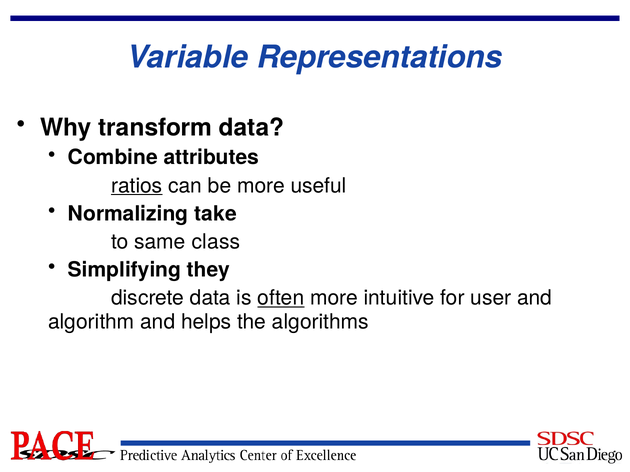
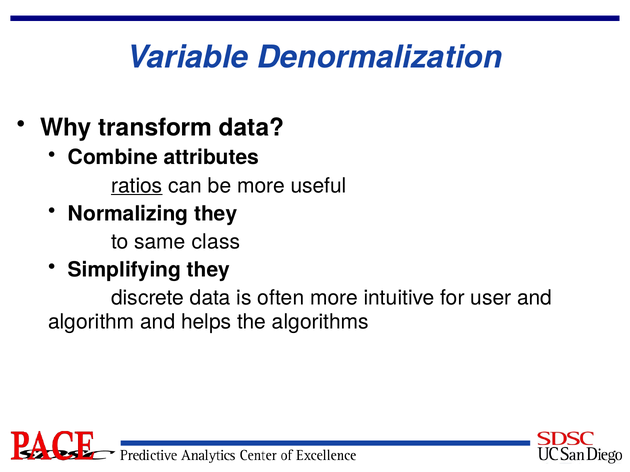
Representations: Representations -> Denormalization
Normalizing take: take -> they
often underline: present -> none
